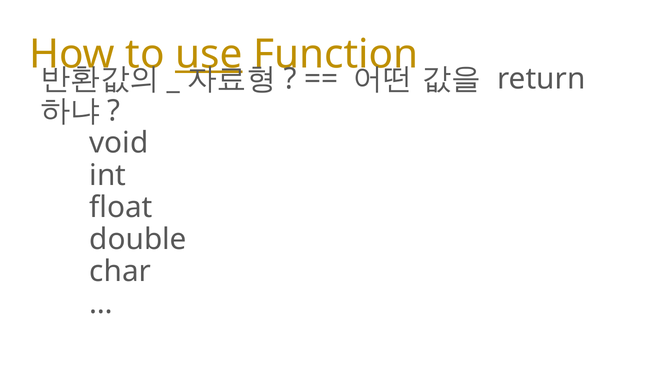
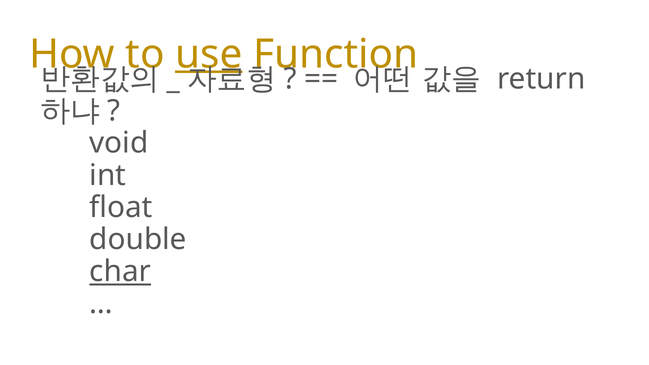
char underline: none -> present
